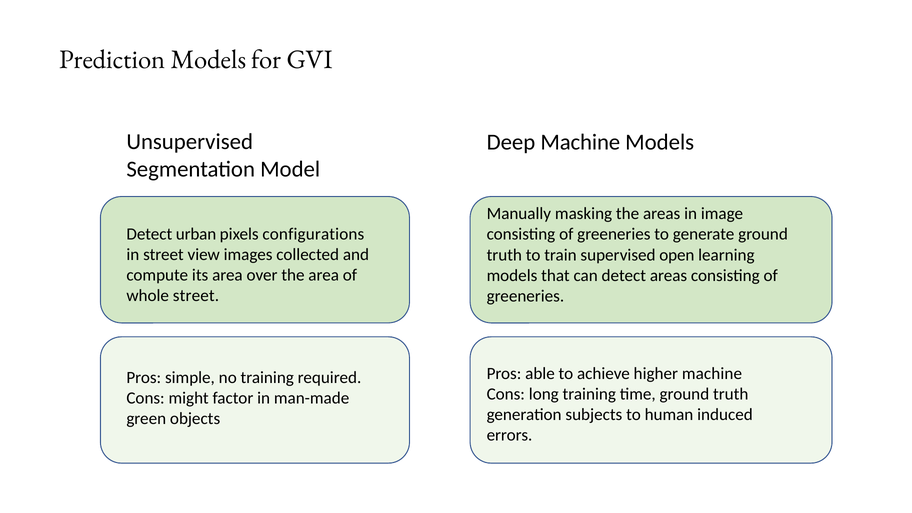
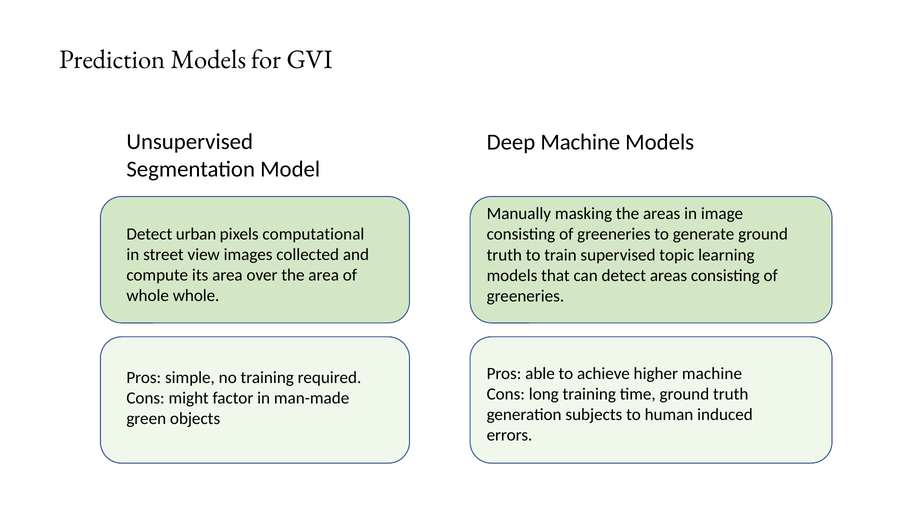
configurations: configurations -> computational
open: open -> topic
whole street: street -> whole
